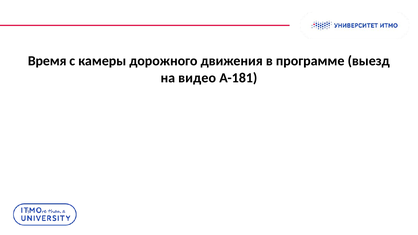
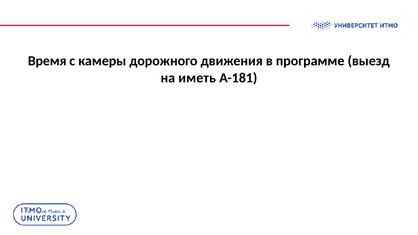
видео: видео -> иметь
